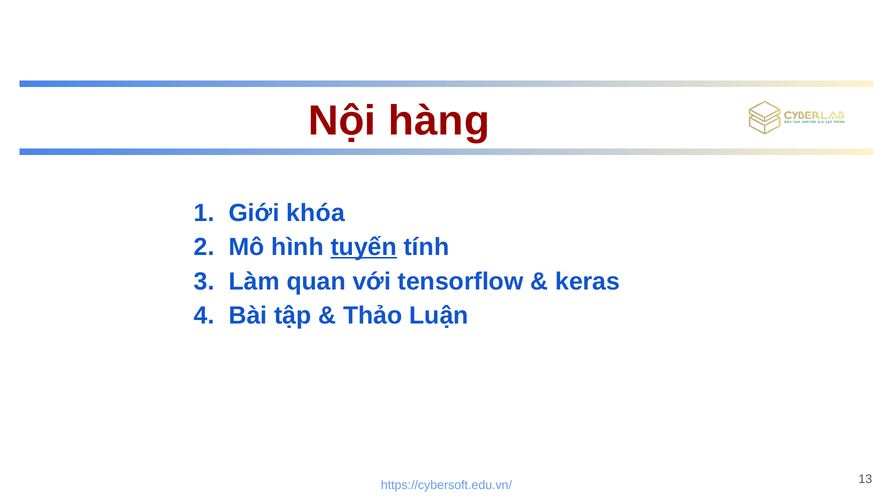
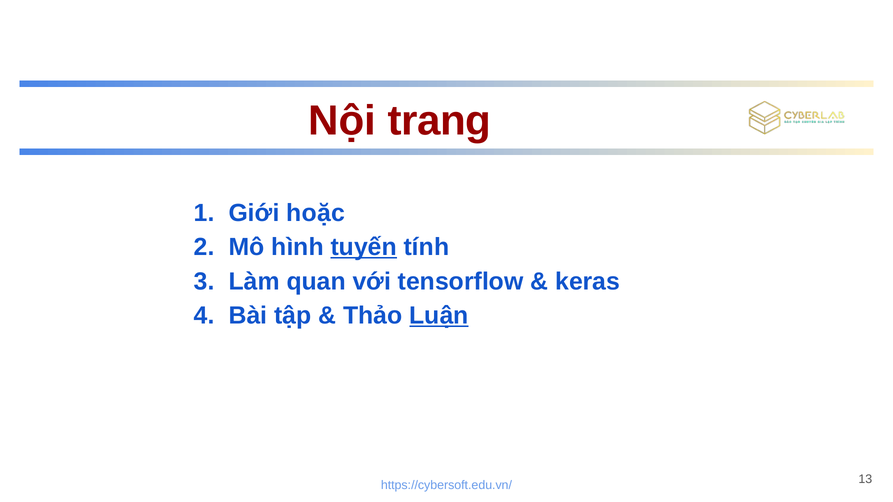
hàng: hàng -> trang
khóa: khóa -> hoặc
Luận underline: none -> present
